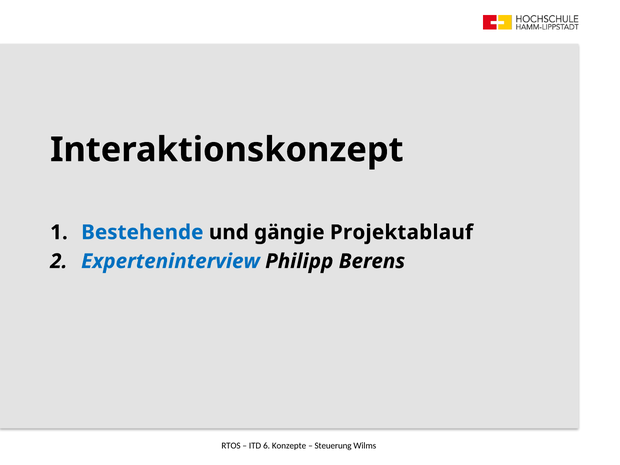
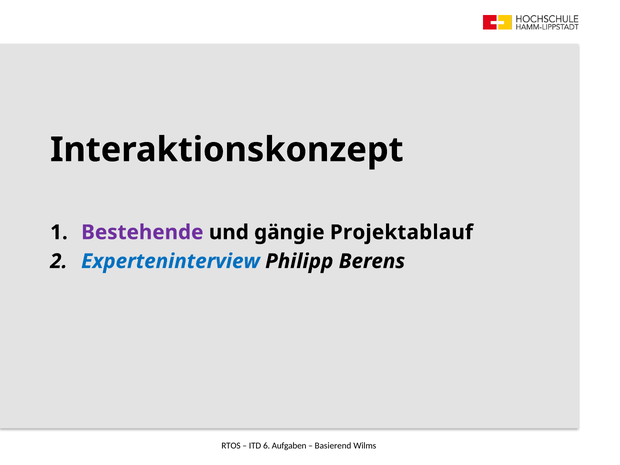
Bestehende colour: blue -> purple
Konzepte: Konzepte -> Aufgaben
Steuerung: Steuerung -> Basierend
